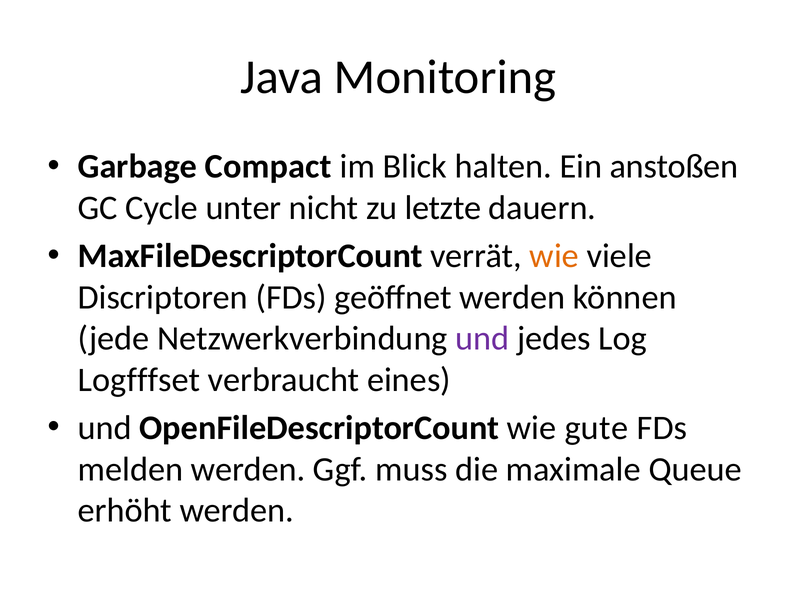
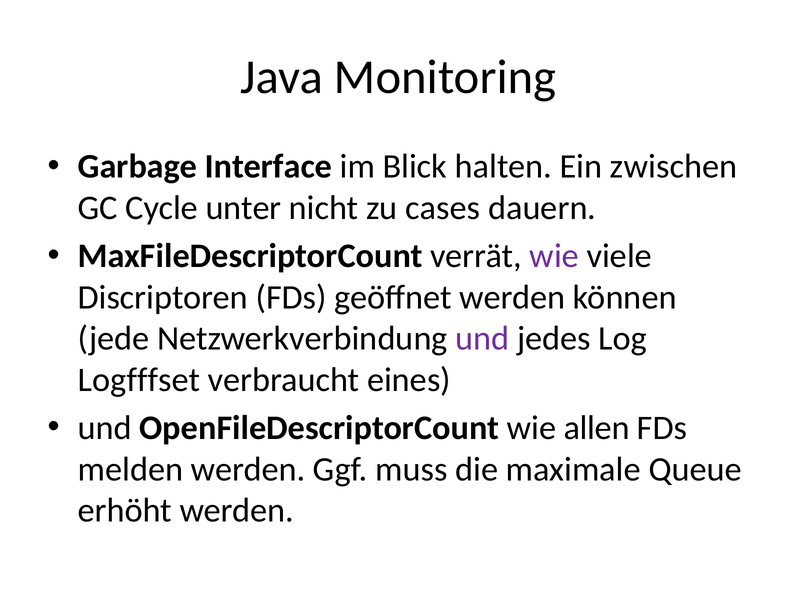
Compact: Compact -> Interface
anstoßen: anstoßen -> zwischen
letzte: letzte -> cases
wie at (554, 256) colour: orange -> purple
gute: gute -> allen
